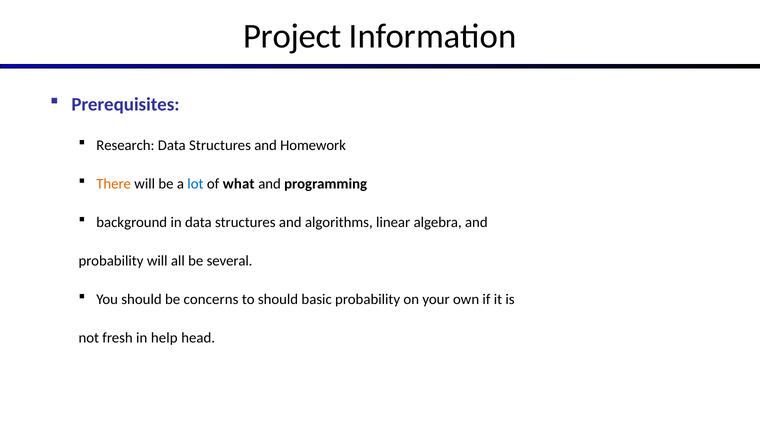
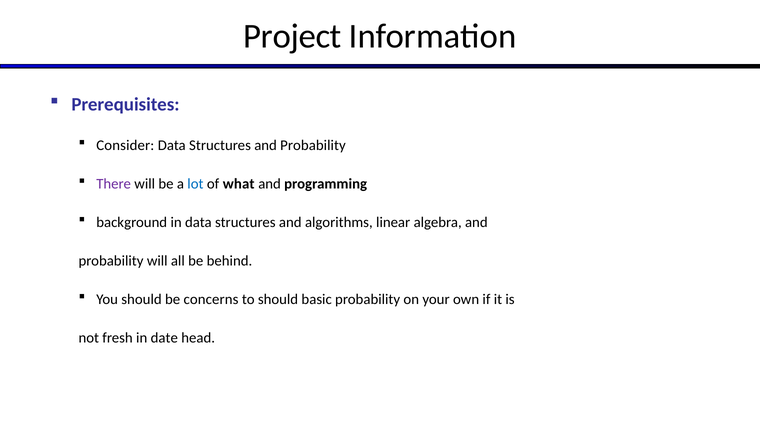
Research: Research -> Consider
Structures and Homework: Homework -> Probability
There colour: orange -> purple
several: several -> behind
help: help -> date
